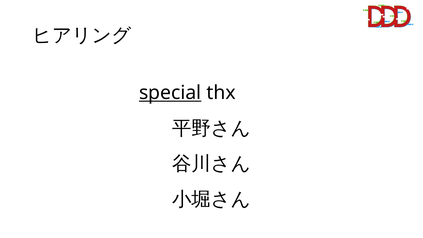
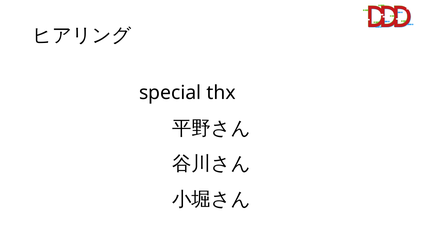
special underline: present -> none
